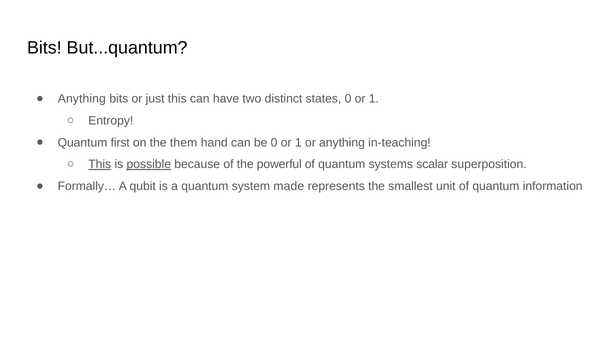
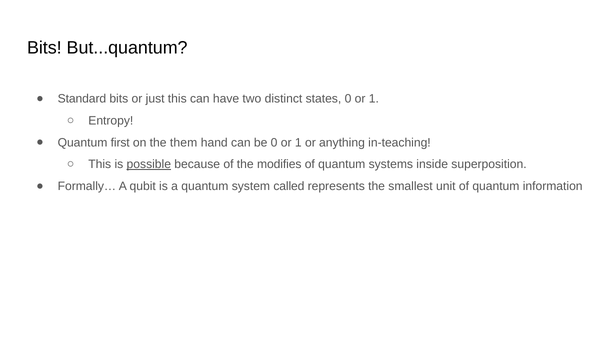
Anything at (82, 99): Anything -> Standard
This at (100, 164) underline: present -> none
powerful: powerful -> modifies
scalar: scalar -> inside
made: made -> called
